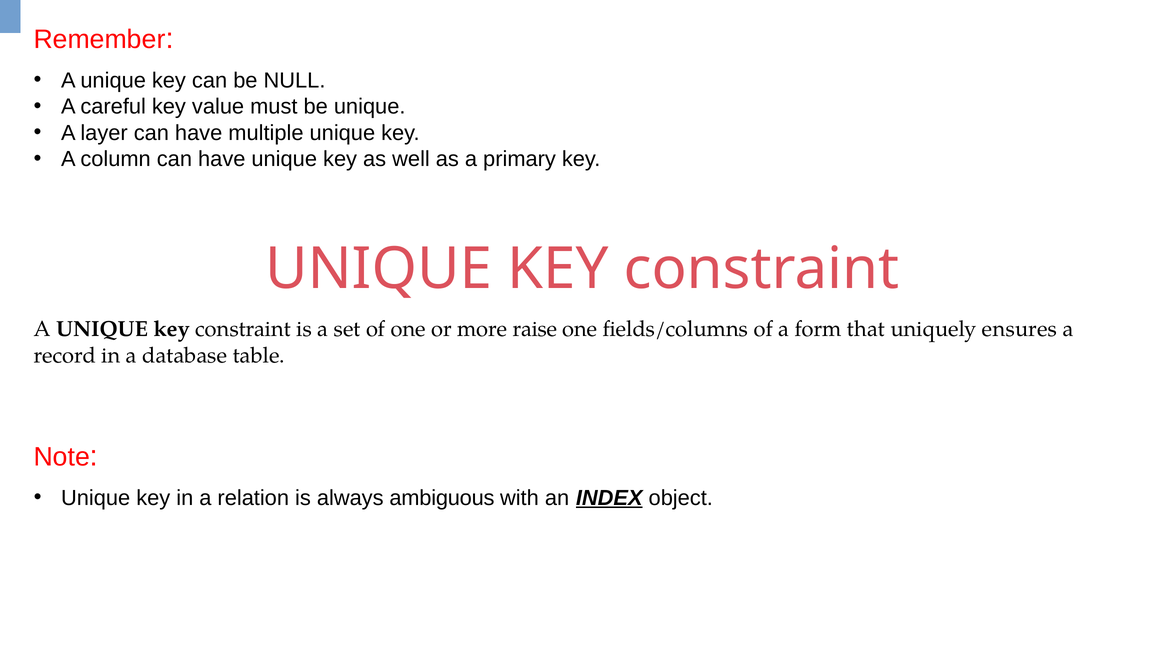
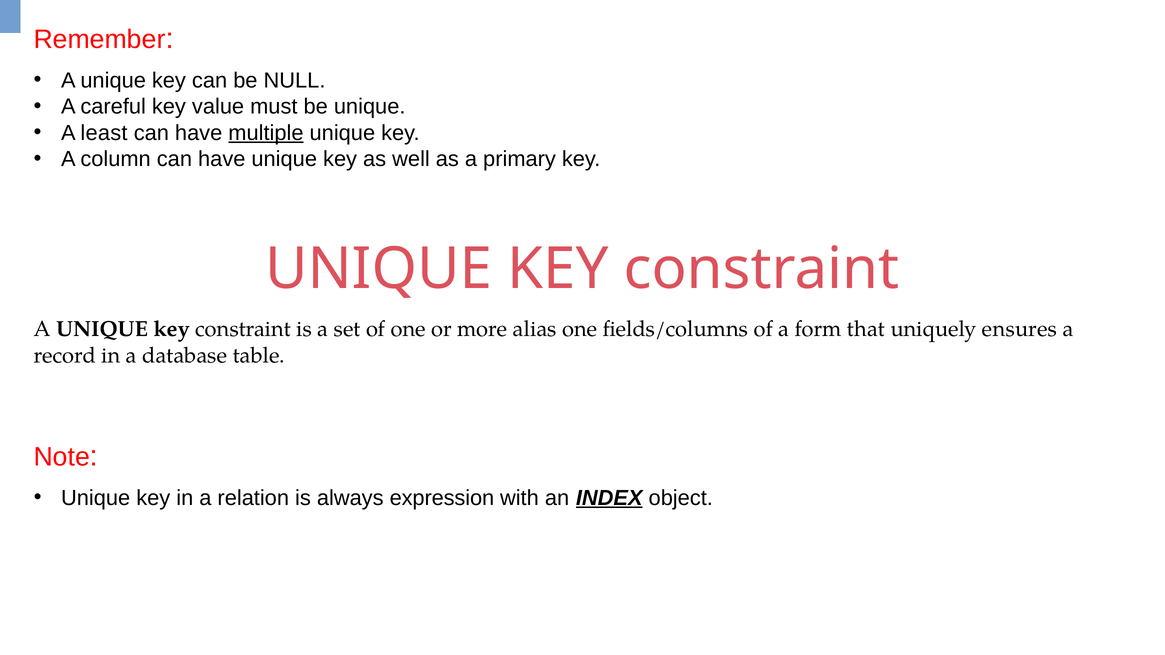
layer: layer -> least
multiple underline: none -> present
raise: raise -> alias
ambiguous: ambiguous -> expression
